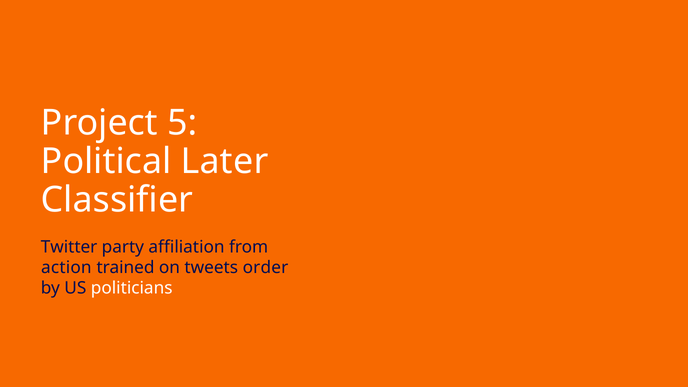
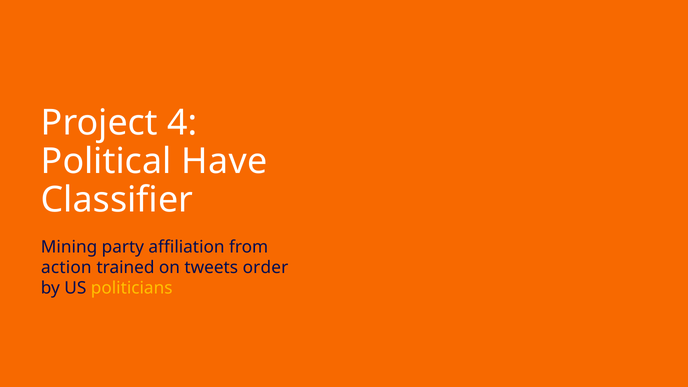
5: 5 -> 4
Later: Later -> Have
Twitter: Twitter -> Mining
politicians colour: white -> yellow
